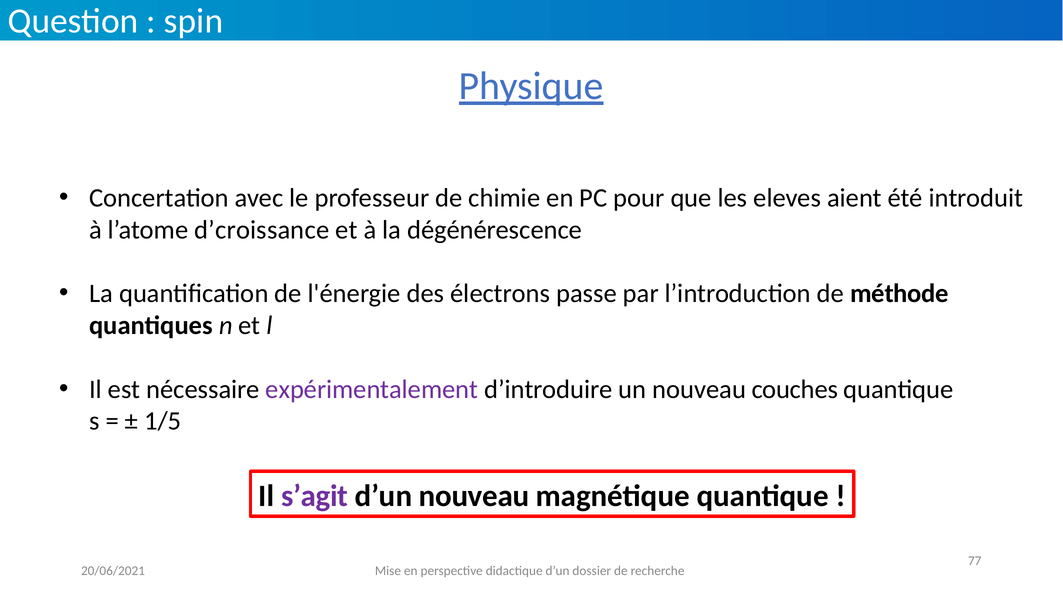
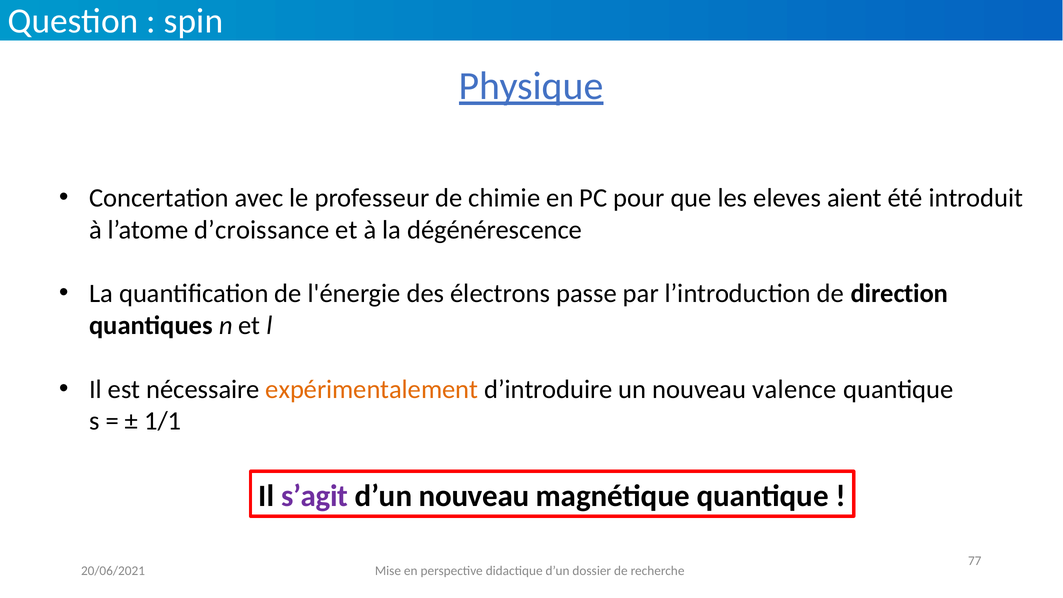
méthode: méthode -> direction
expérimentalement colour: purple -> orange
couches: couches -> valence
1/5: 1/5 -> 1/1
